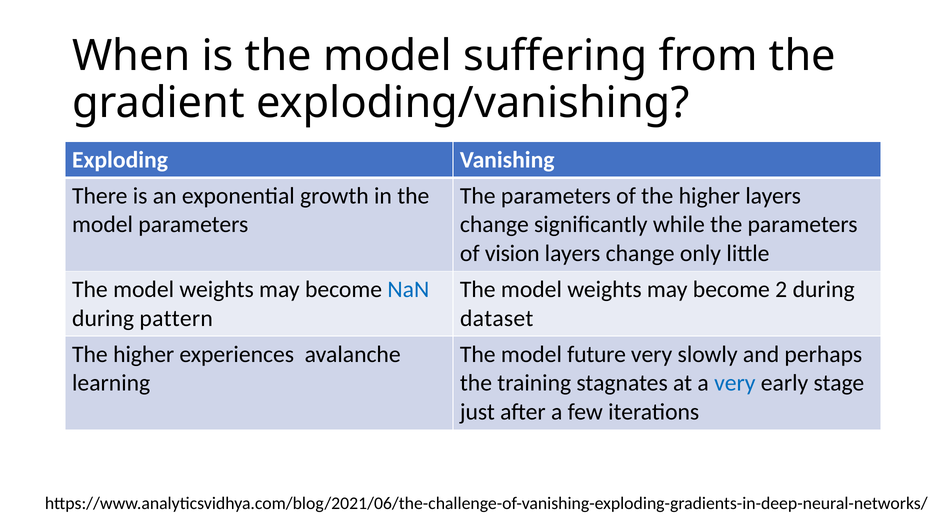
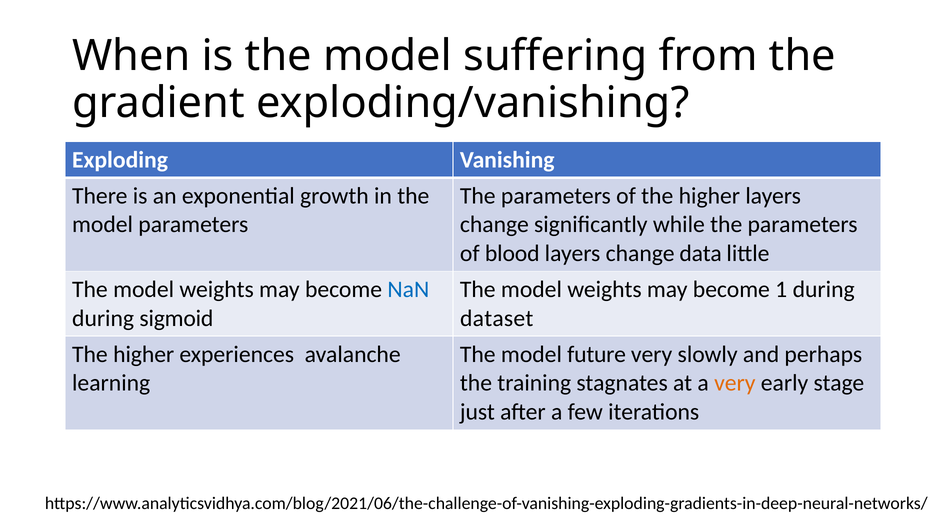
vision: vision -> blood
only: only -> data
2: 2 -> 1
pattern: pattern -> sigmoid
very at (735, 383) colour: blue -> orange
